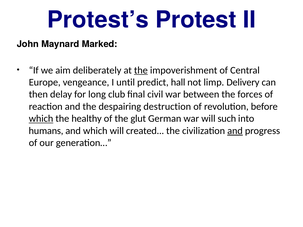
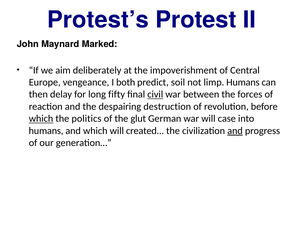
the at (141, 70) underline: present -> none
until: until -> both
hall: hall -> soil
limp Delivery: Delivery -> Humans
club: club -> fifty
civil underline: none -> present
healthy: healthy -> politics
such: such -> case
